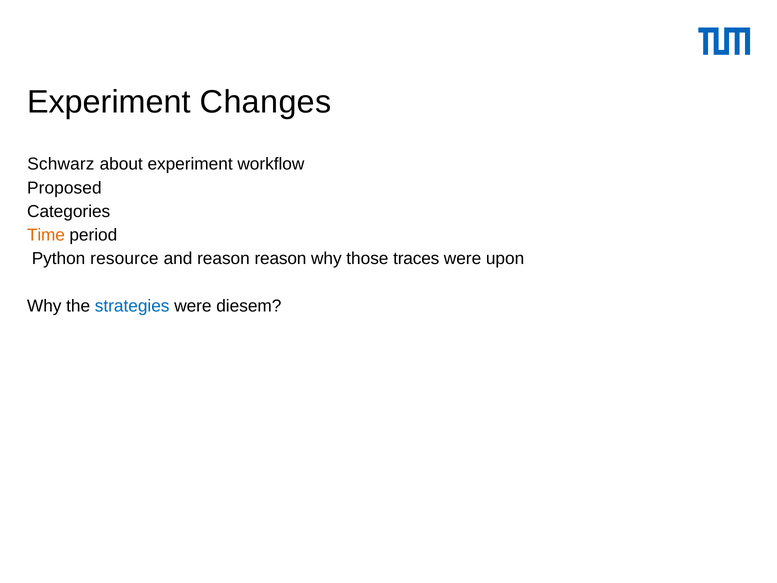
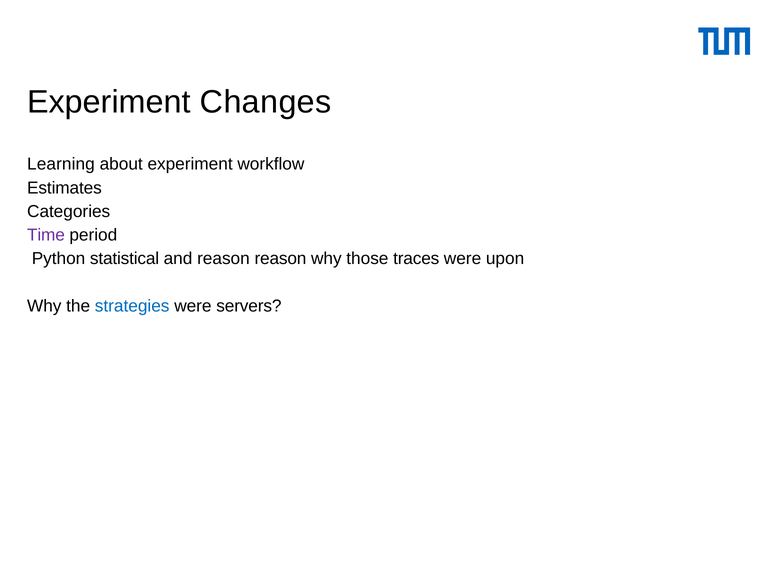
Schwarz: Schwarz -> Learning
Proposed: Proposed -> Estimates
Time colour: orange -> purple
resource: resource -> statistical
diesem: diesem -> servers
